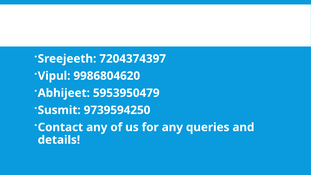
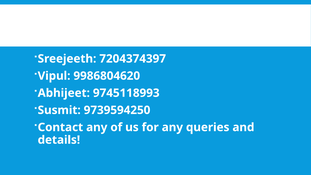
5953950479: 5953950479 -> 9745118993
